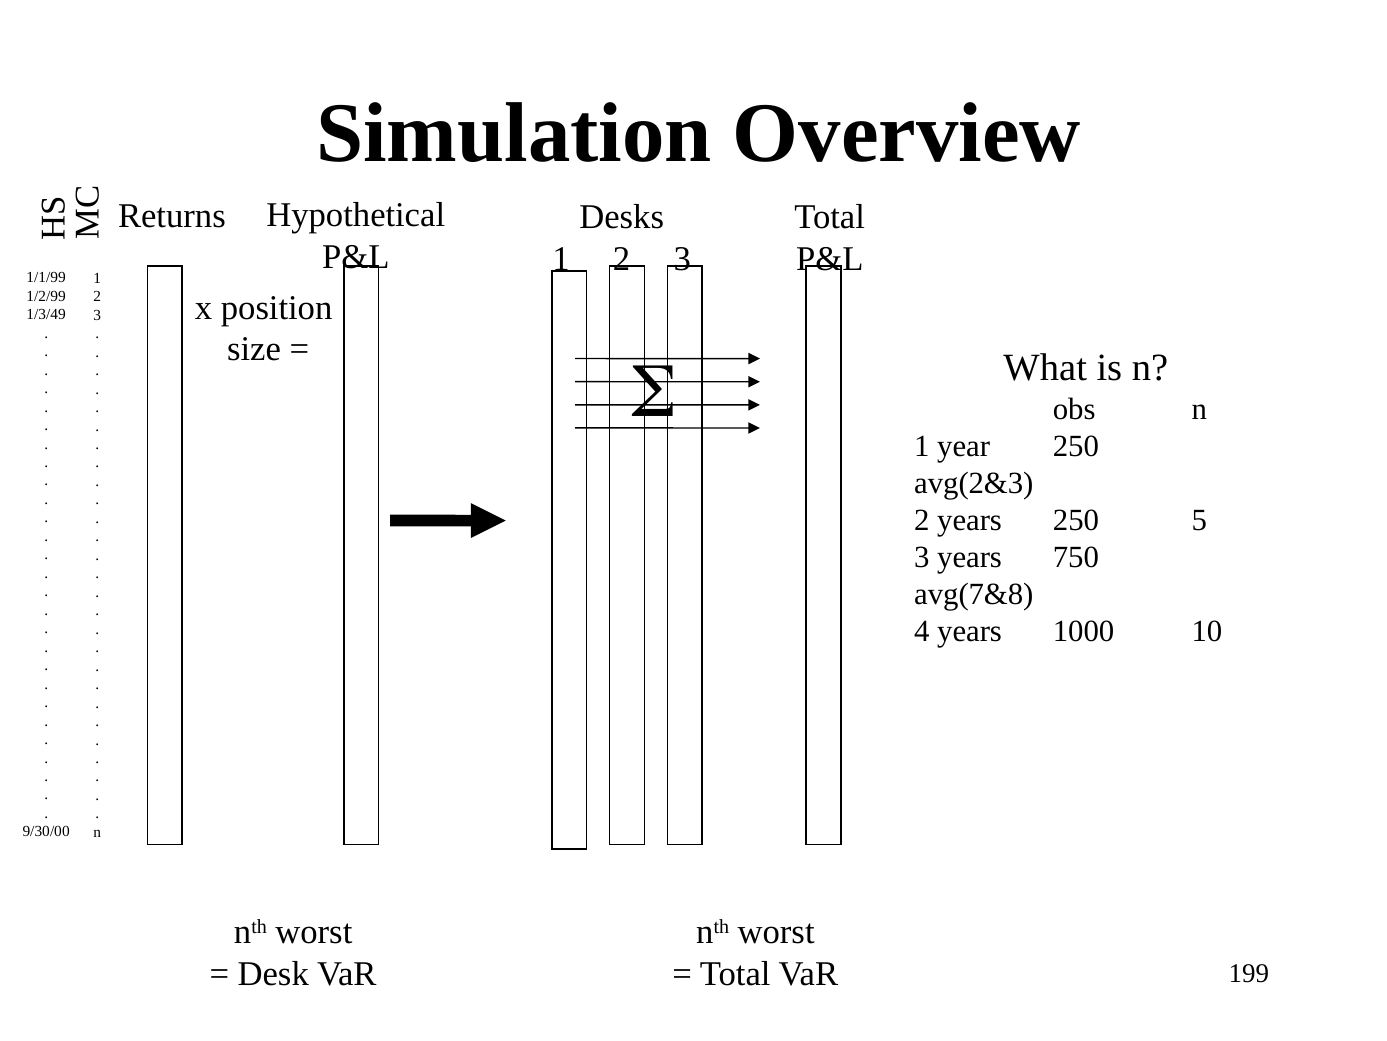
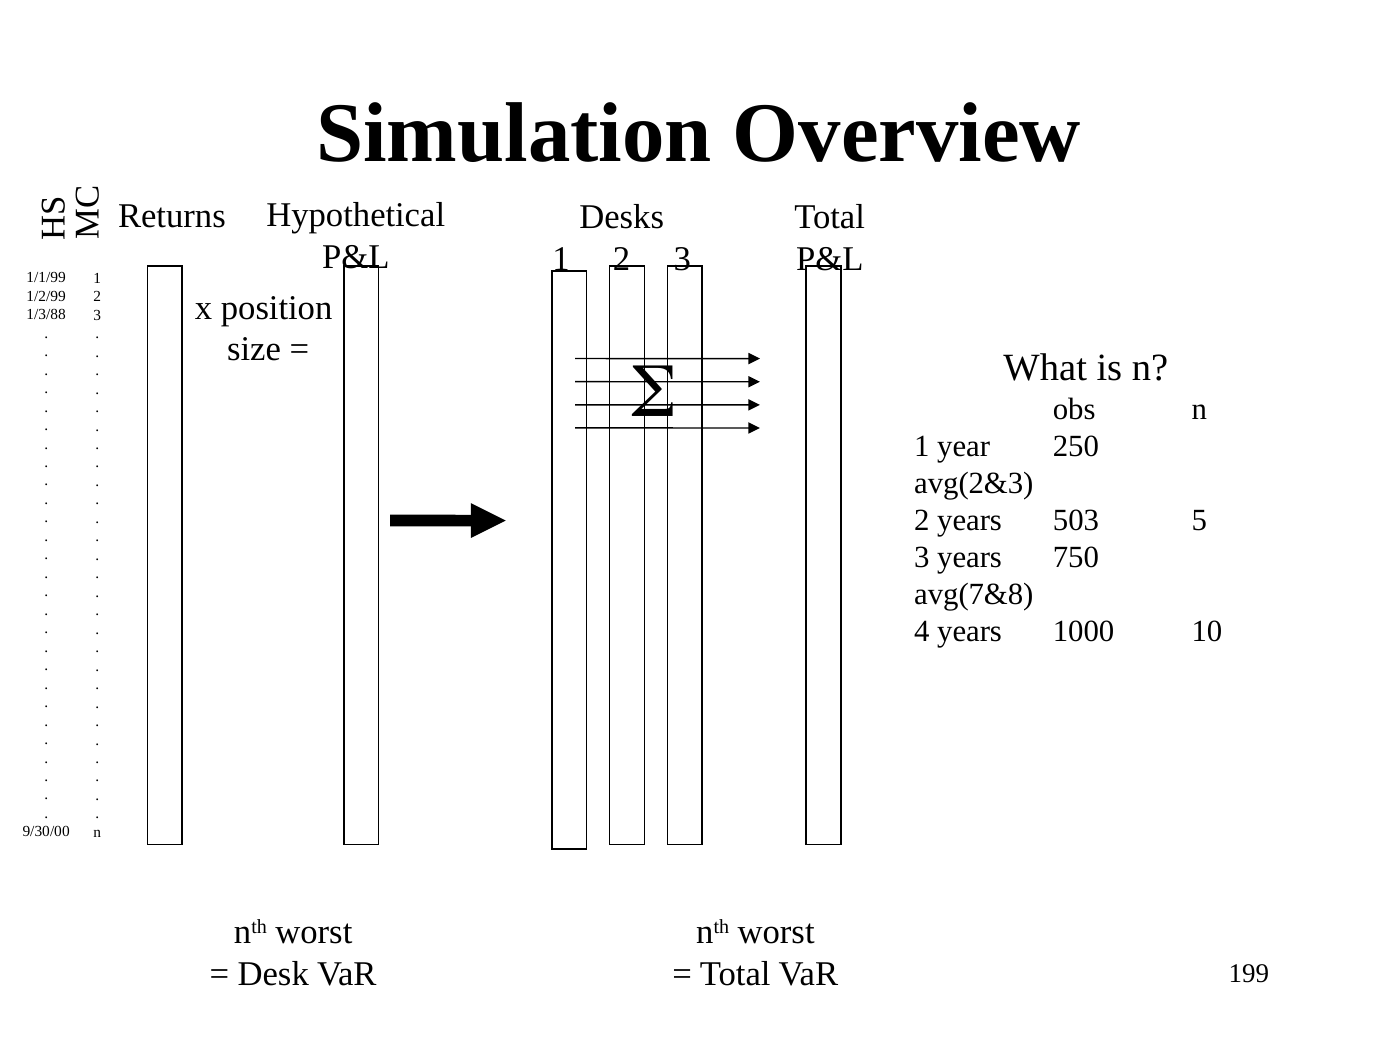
1/3/49: 1/3/49 -> 1/3/88
years 250: 250 -> 503
